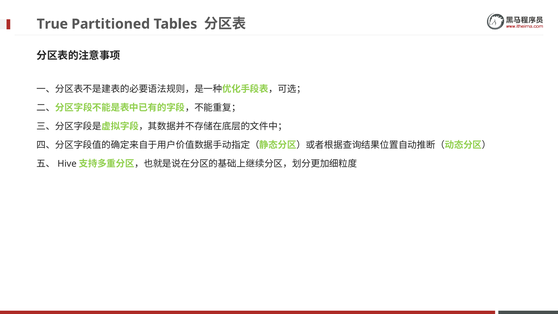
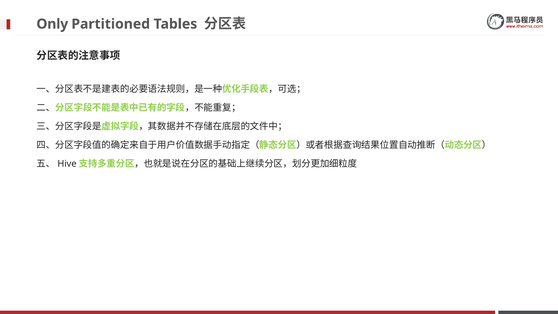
True: True -> Only
